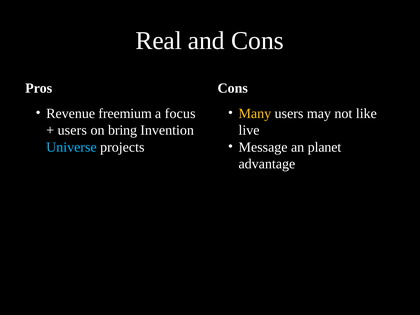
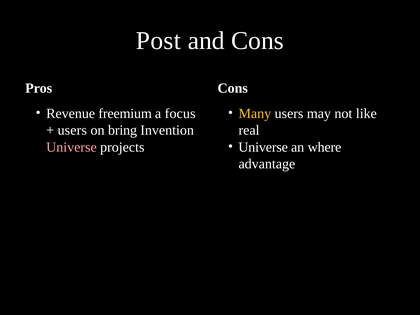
Real: Real -> Post
live: live -> real
Message at (263, 147): Message -> Universe
planet: planet -> where
Universe at (71, 147) colour: light blue -> pink
